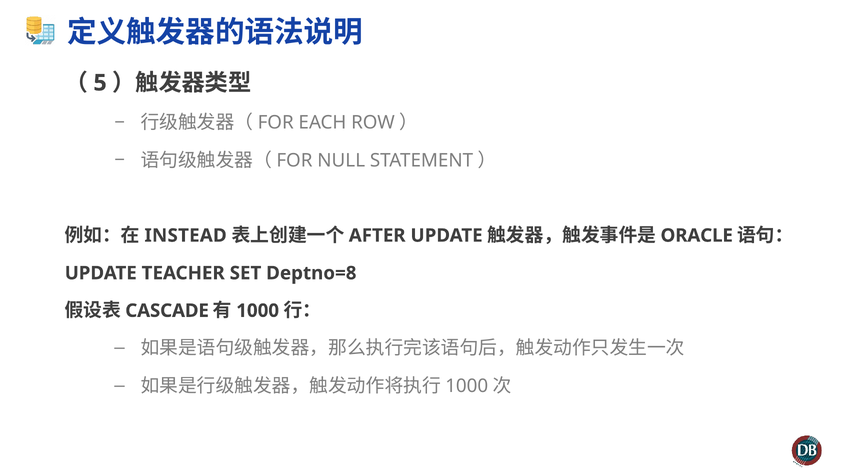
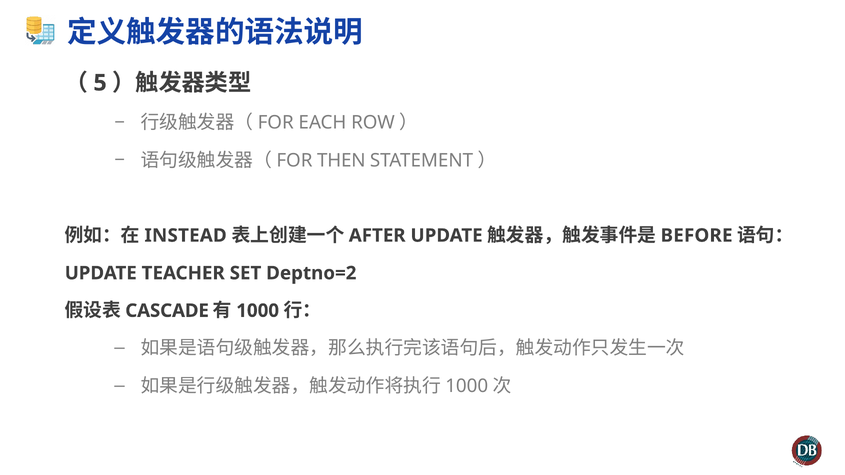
NULL: NULL -> THEN
ORACLE: ORACLE -> BEFORE
Deptno=8: Deptno=8 -> Deptno=2
